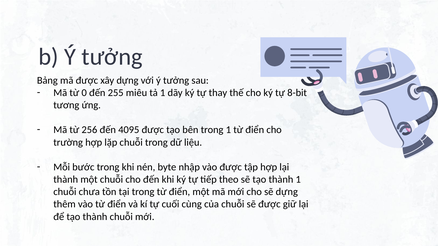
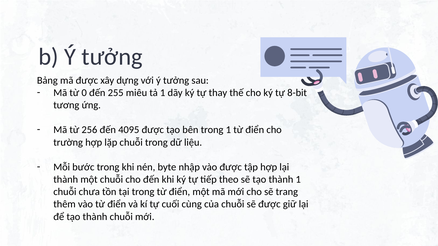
sẽ dựng: dựng -> trang
